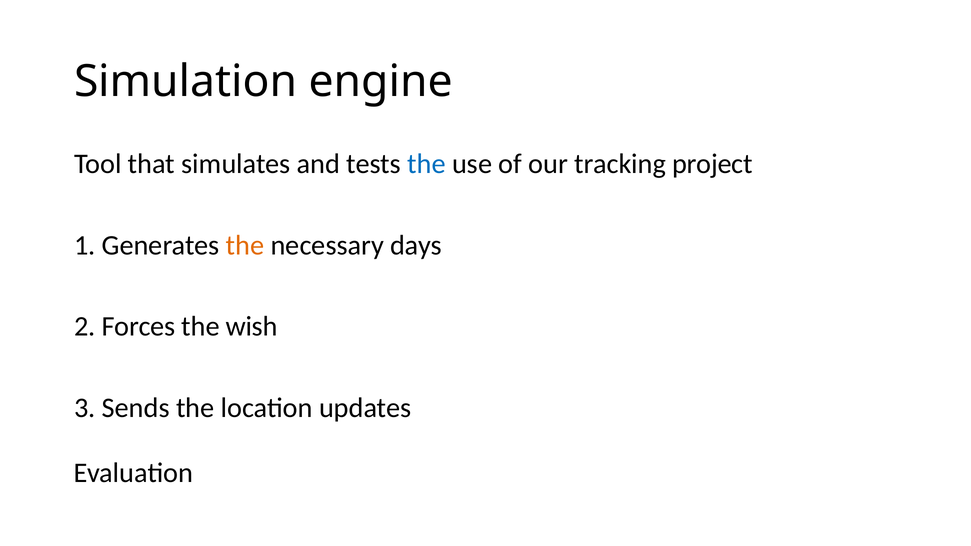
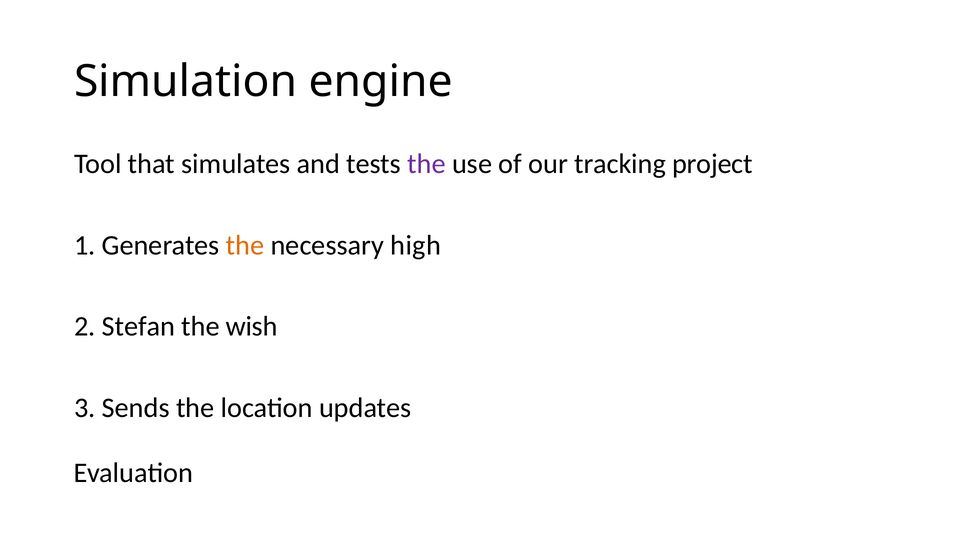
the at (427, 164) colour: blue -> purple
days: days -> high
Forces: Forces -> Stefan
